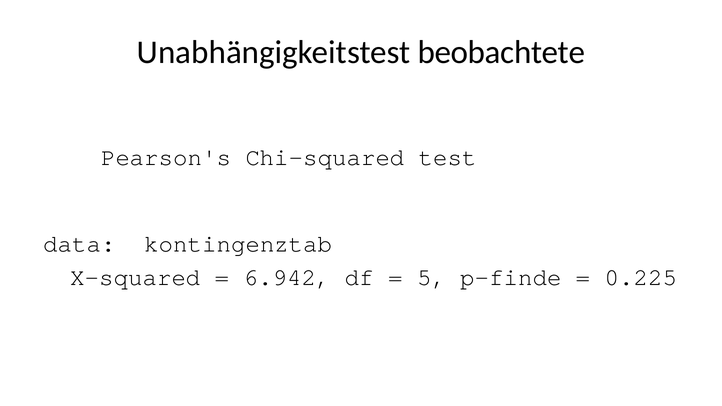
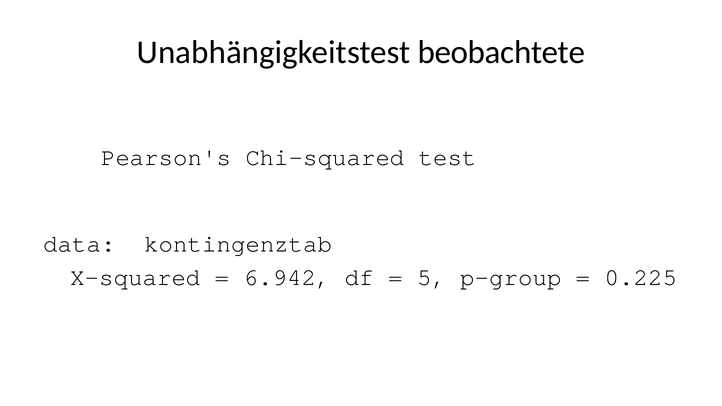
p-finde: p-finde -> p-group
